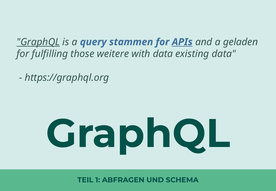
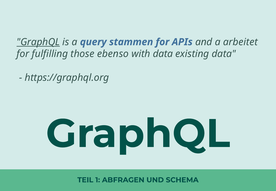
APIs underline: present -> none
geladen: geladen -> arbeitet
weitere: weitere -> ebenso
